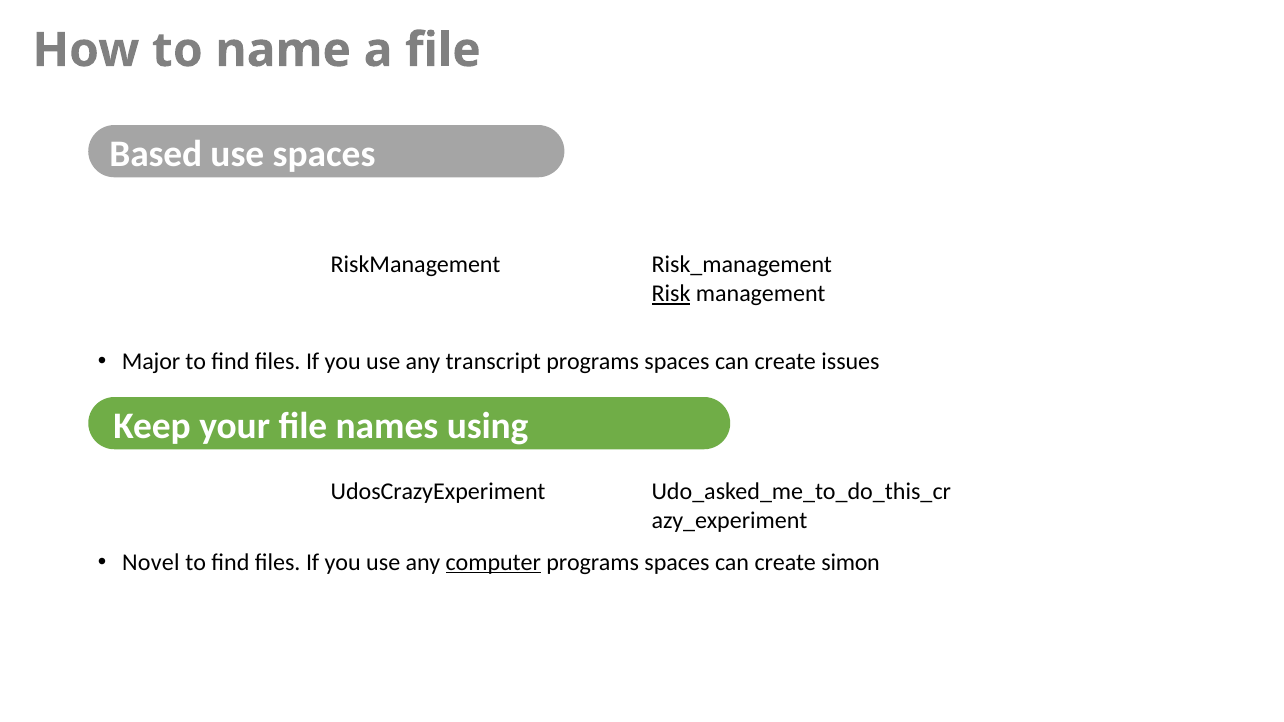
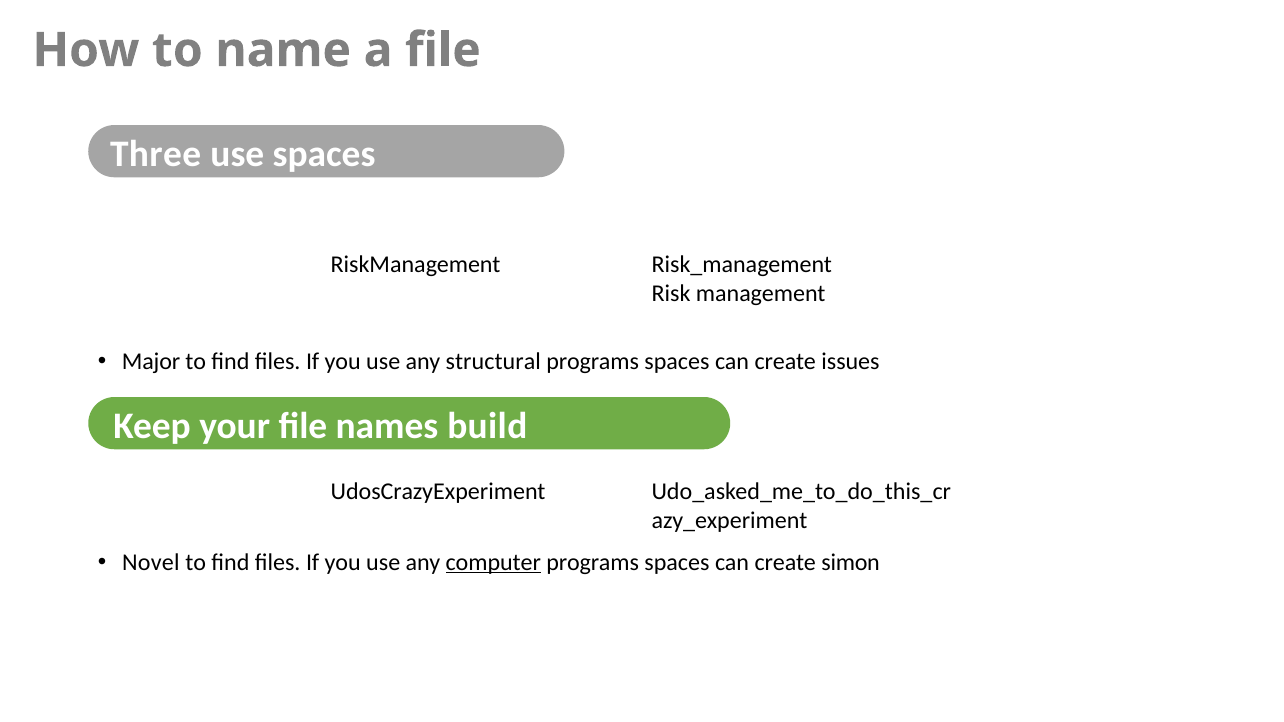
Based: Based -> Three
Risk underline: present -> none
transcript: transcript -> structural
using: using -> build
